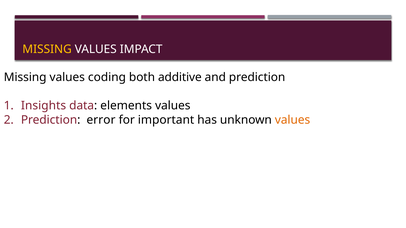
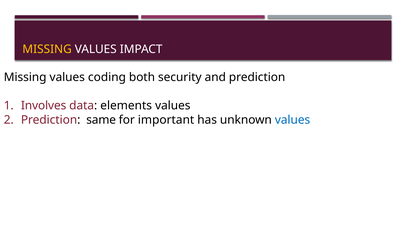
additive: additive -> security
Insights: Insights -> Involves
error: error -> same
values at (293, 120) colour: orange -> blue
